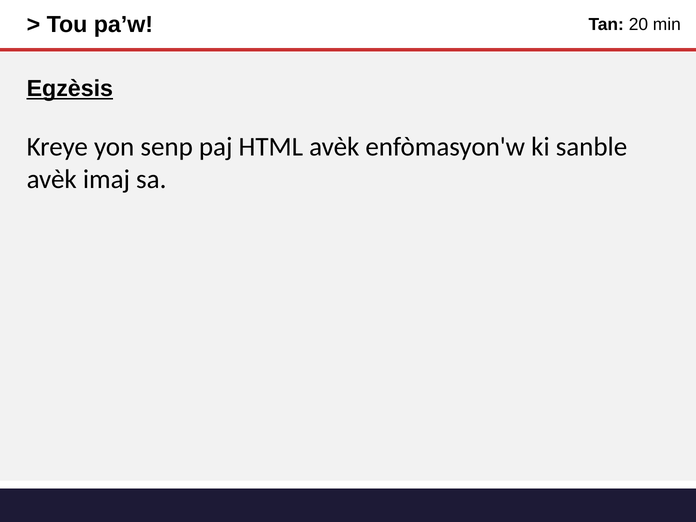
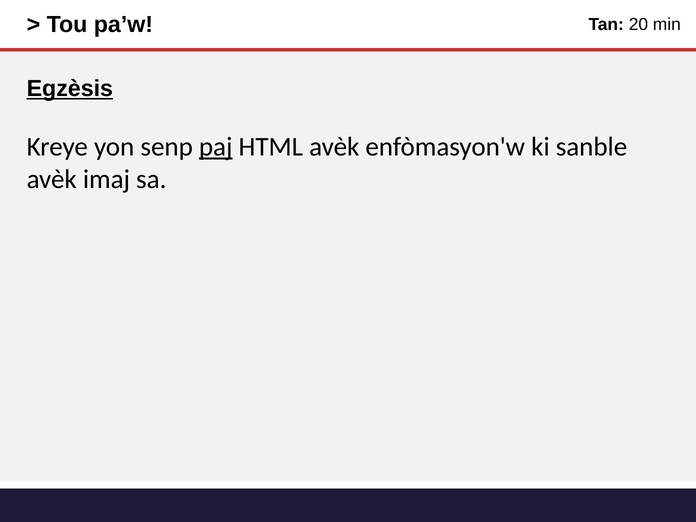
paj underline: none -> present
